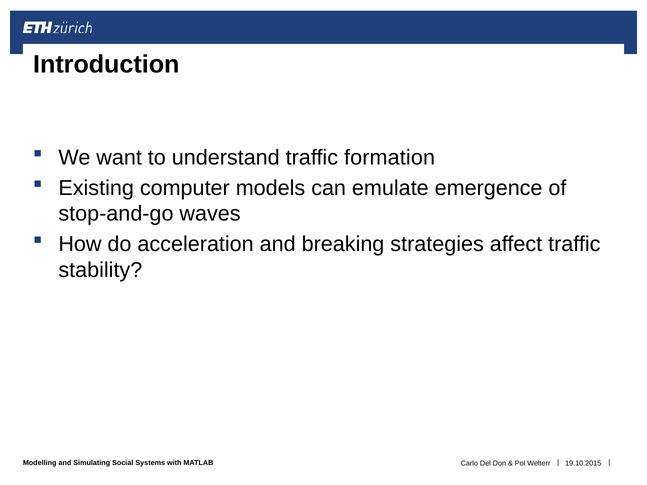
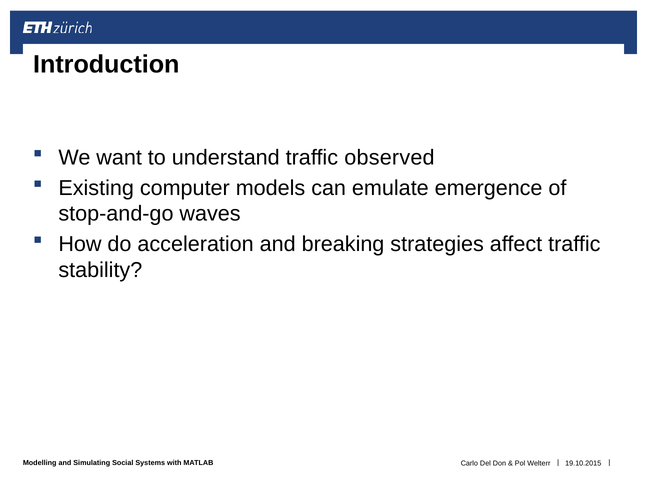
formation: formation -> observed
